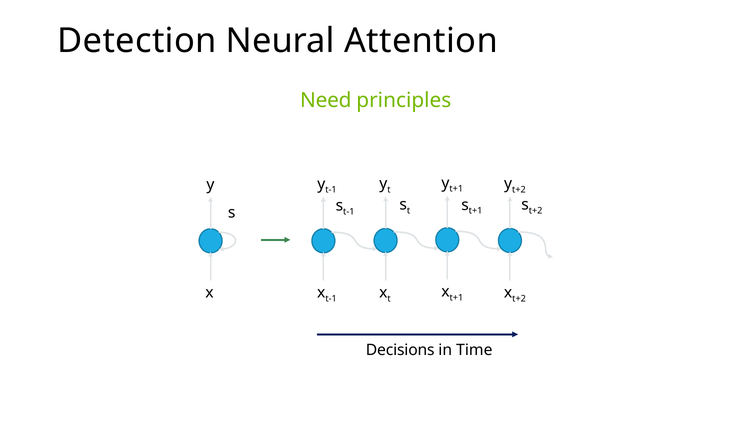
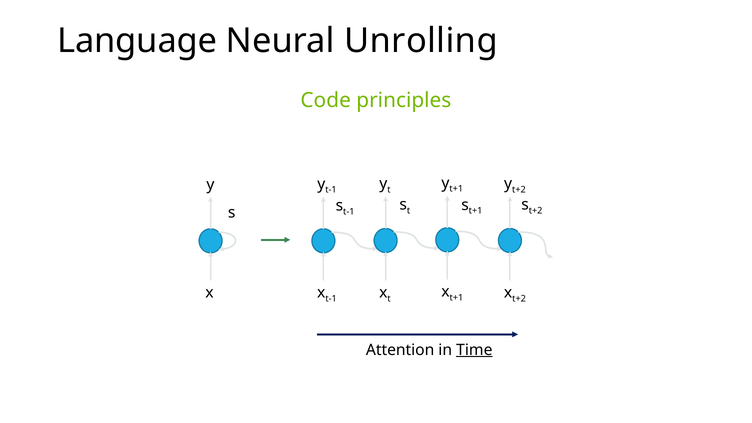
Detection: Detection -> Language
Attention: Attention -> Unrolling
Need: Need -> Code
Decisions: Decisions -> Attention
Time underline: none -> present
